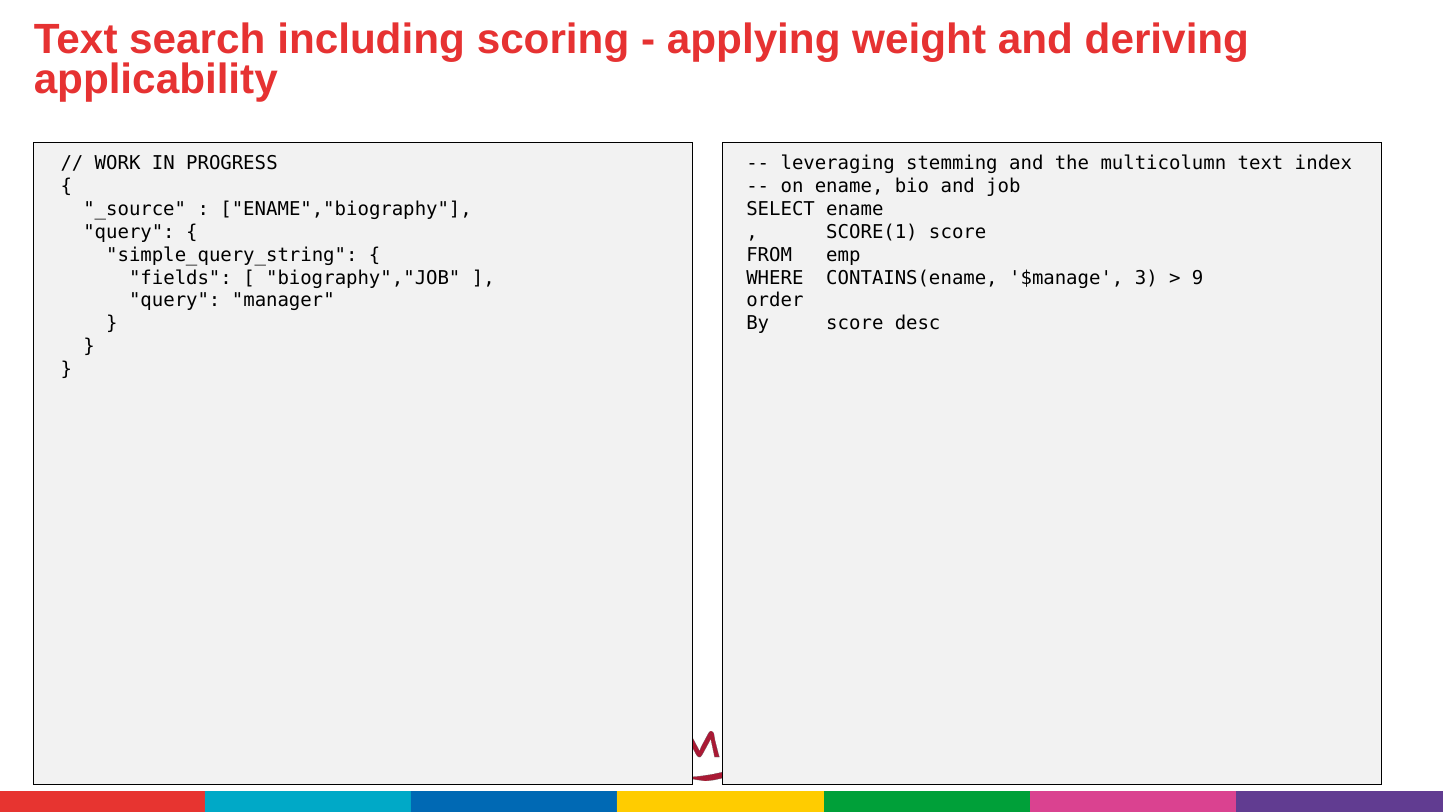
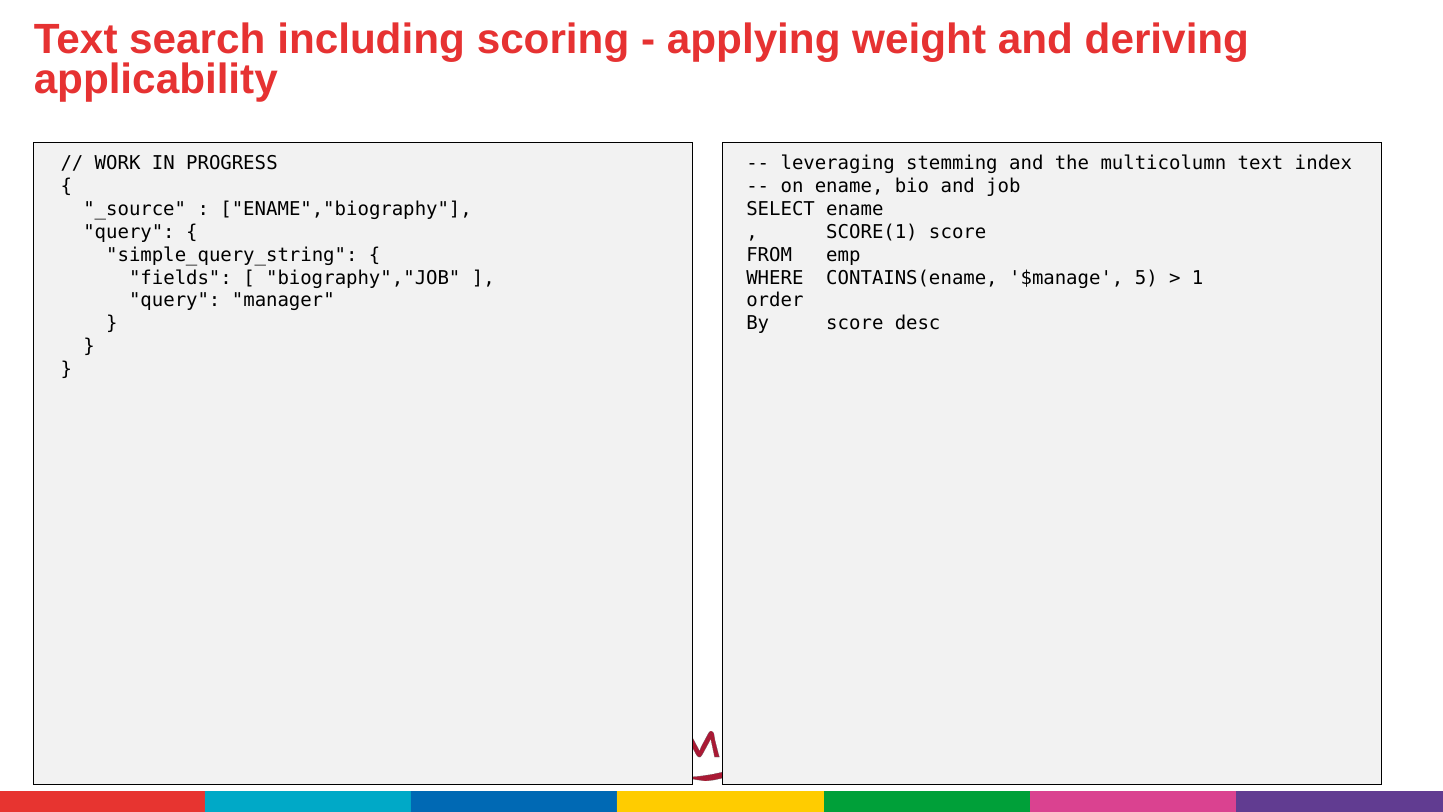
3: 3 -> 5
9: 9 -> 1
